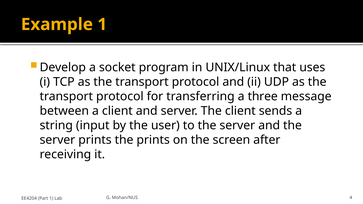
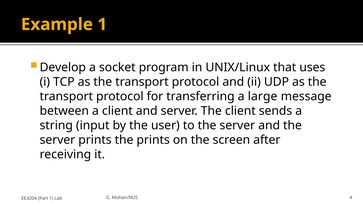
three: three -> large
